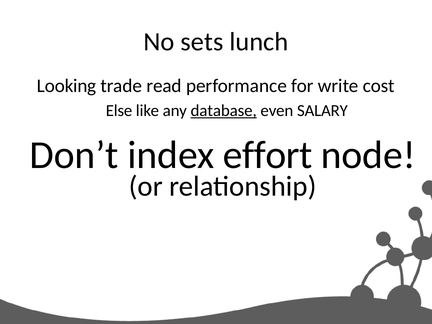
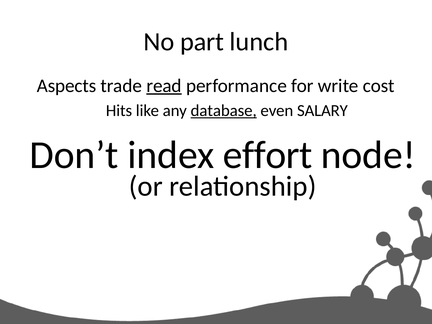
sets: sets -> part
Looking: Looking -> Aspects
read underline: none -> present
Else: Else -> Hits
